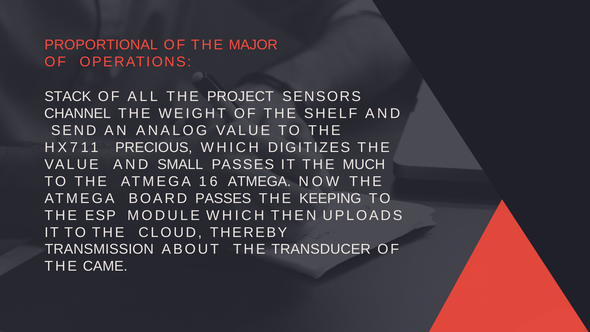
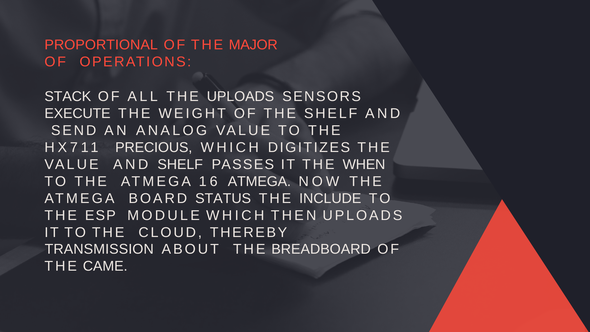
THE PROJECT: PROJECT -> UPLOADS
CHANNEL: CHANNEL -> EXECUTE
AND SMALL: SMALL -> SHELF
MUCH: MUCH -> WHEN
BOARD PASSES: PASSES -> STATUS
KEEPING: KEEPING -> INCLUDE
TRANSDUCER: TRANSDUCER -> BREADBOARD
